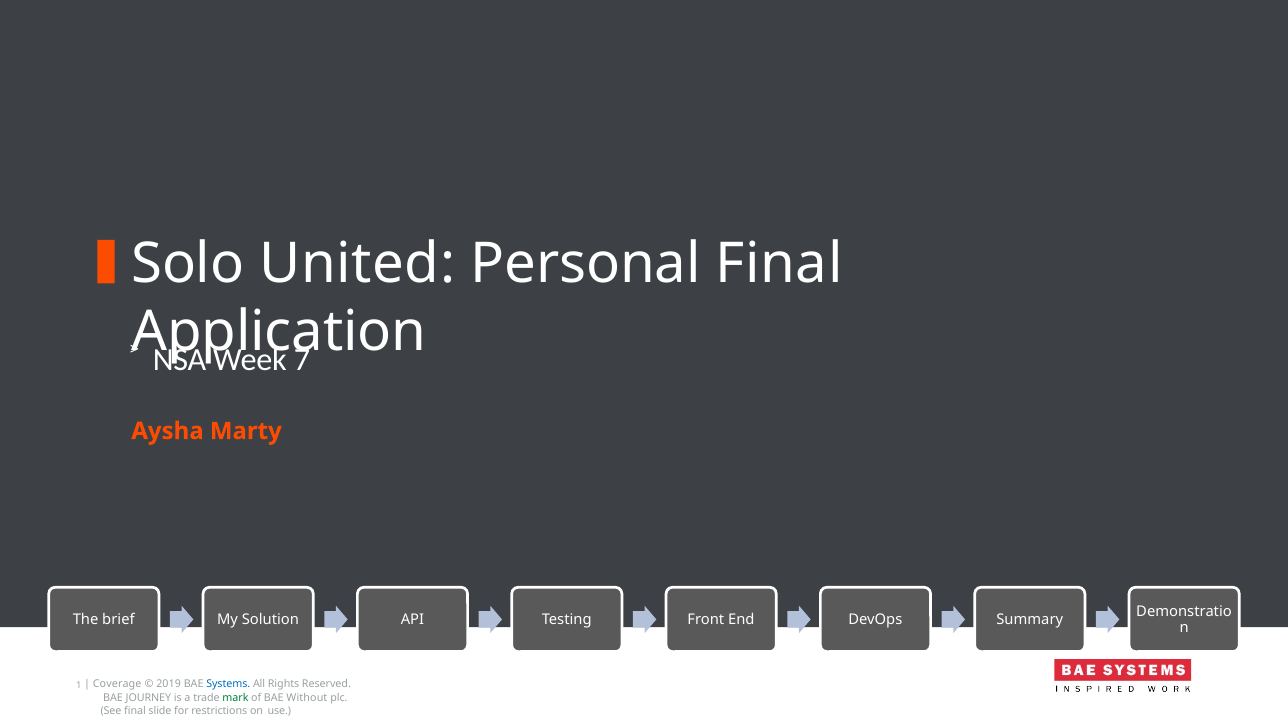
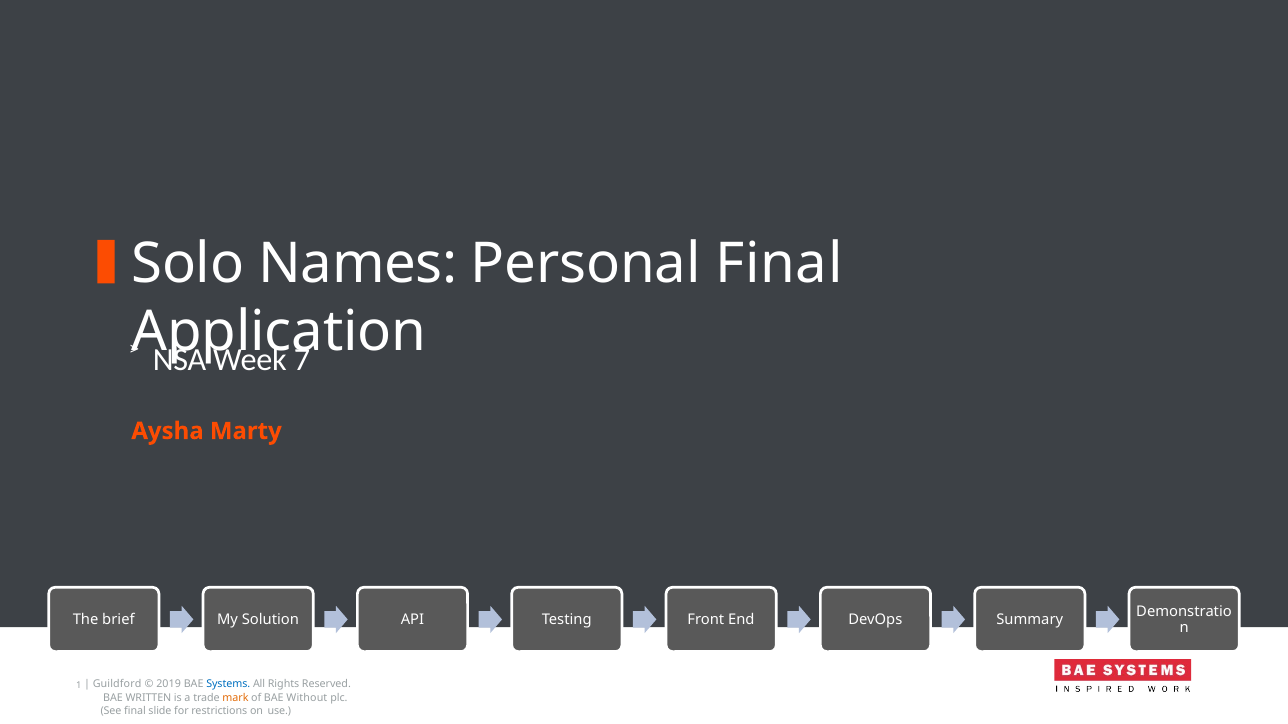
United: United -> Names
Coverage: Coverage -> Guildford
JOURNEY: JOURNEY -> WRITTEN
mark colour: green -> orange
